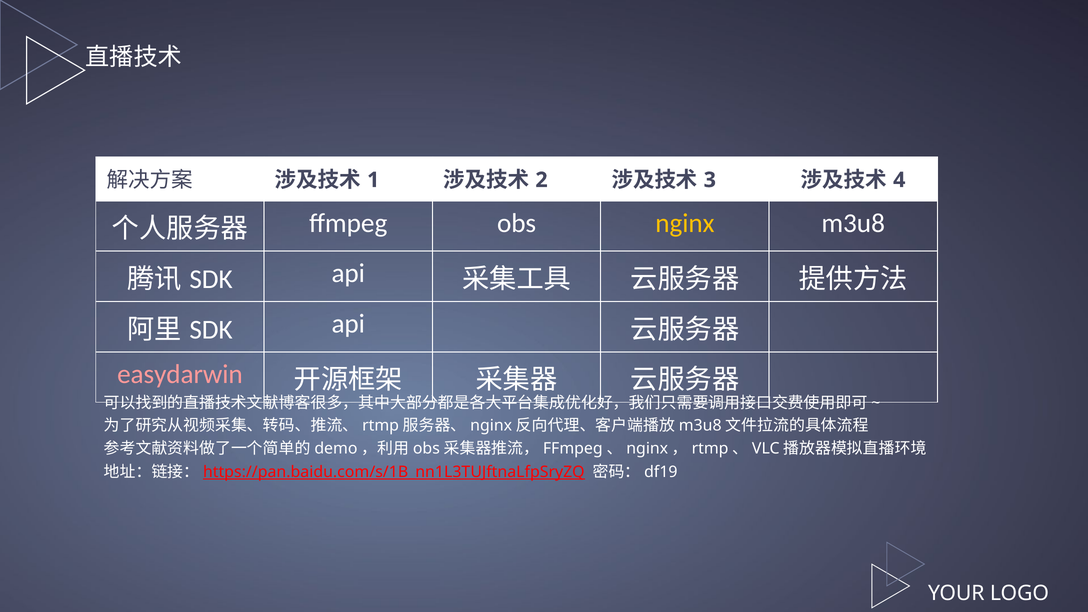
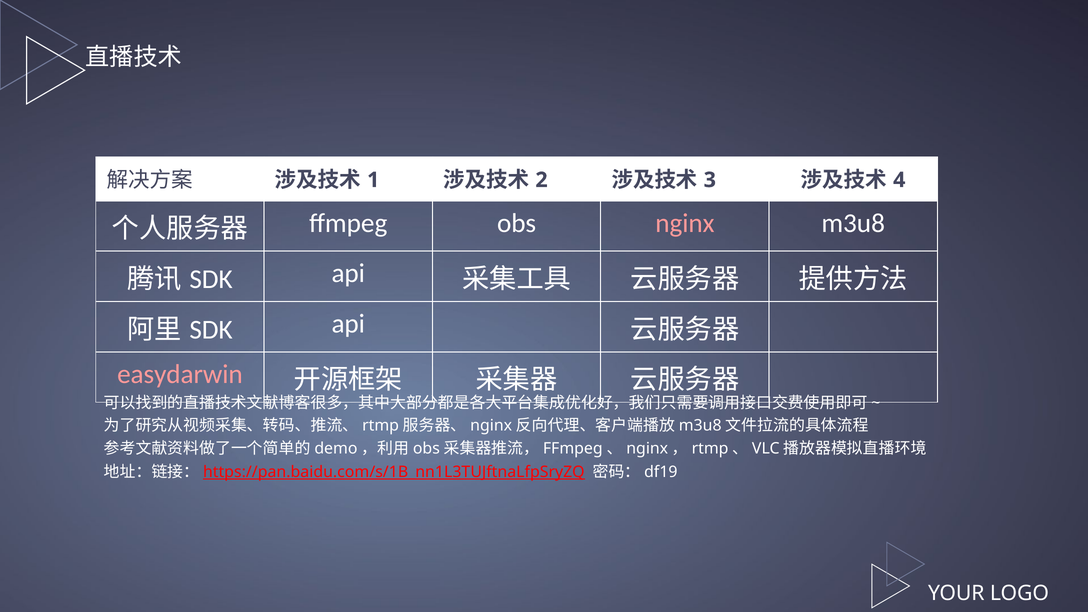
nginx colour: yellow -> pink
